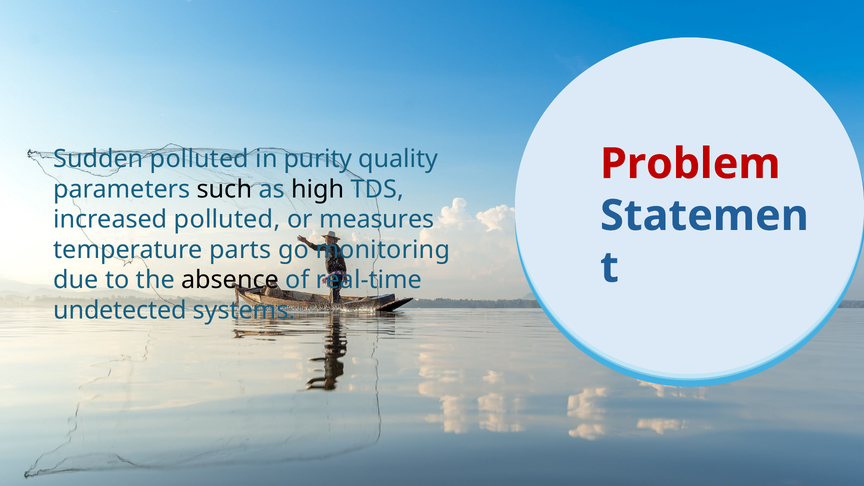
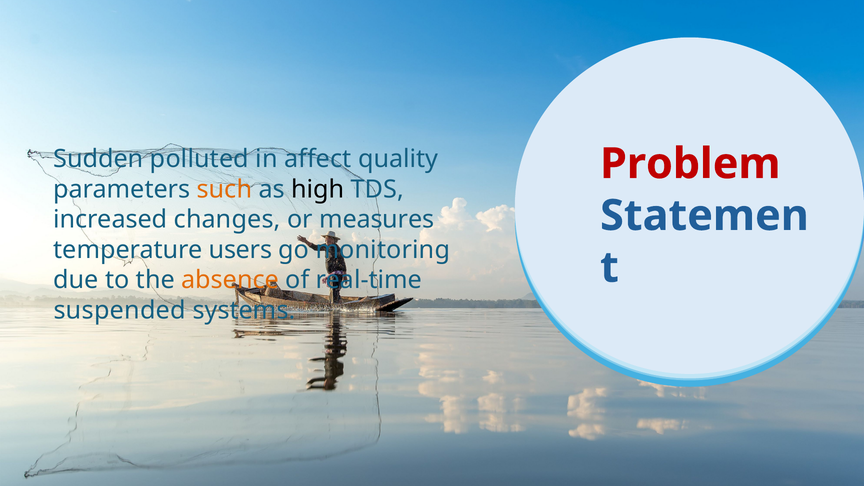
purity: purity -> affect
such colour: black -> orange
increased polluted: polluted -> changes
parts: parts -> users
absence colour: black -> orange
undetected: undetected -> suspended
